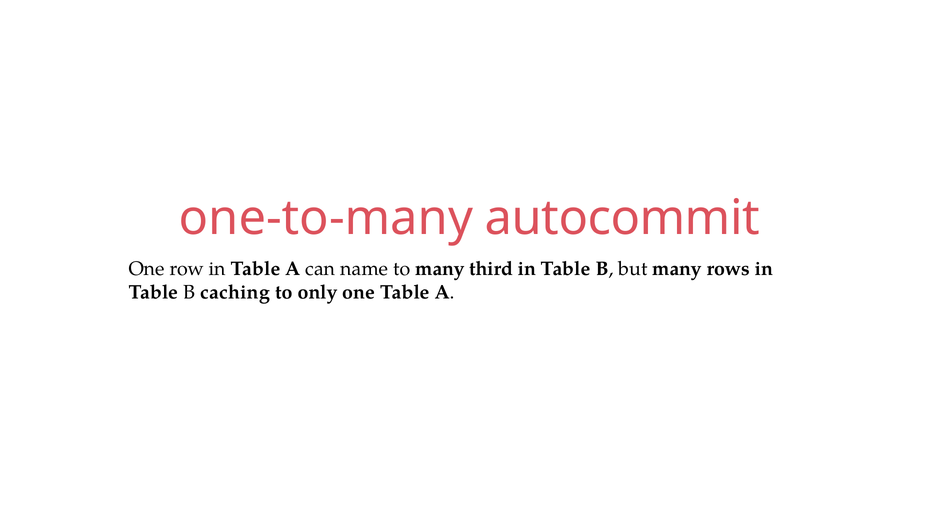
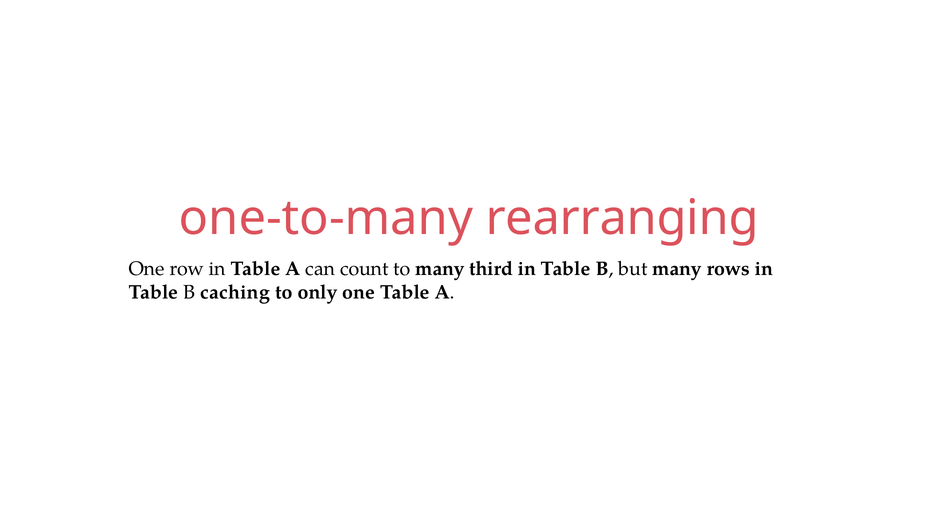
autocommit: autocommit -> rearranging
name: name -> count
